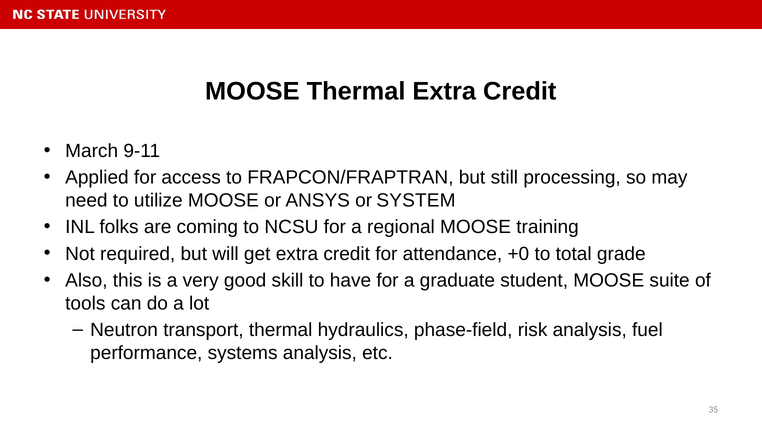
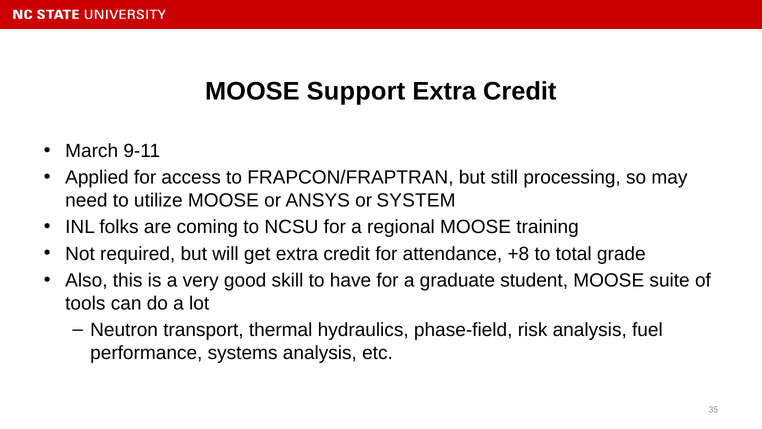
MOOSE Thermal: Thermal -> Support
+0: +0 -> +8
